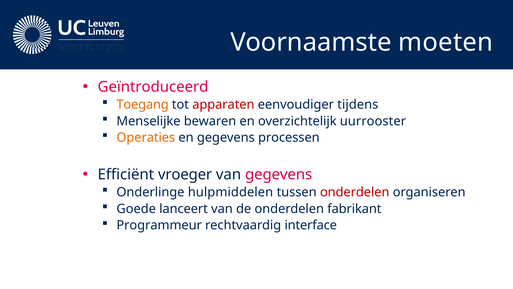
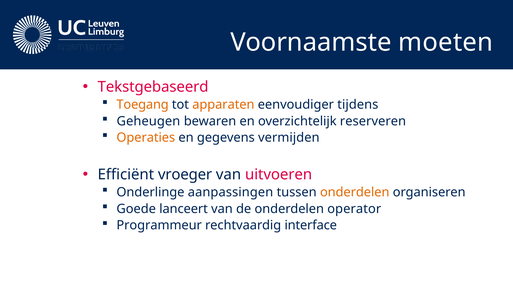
Geïntroduceerd: Geïntroduceerd -> Tekstgebaseerd
apparaten colour: red -> orange
Menselijke: Menselijke -> Geheugen
uurrooster: uurrooster -> reserveren
processen: processen -> vermijden
van gegevens: gegevens -> uitvoeren
hulpmiddelen: hulpmiddelen -> aanpassingen
onderdelen at (355, 192) colour: red -> orange
fabrikant: fabrikant -> operator
